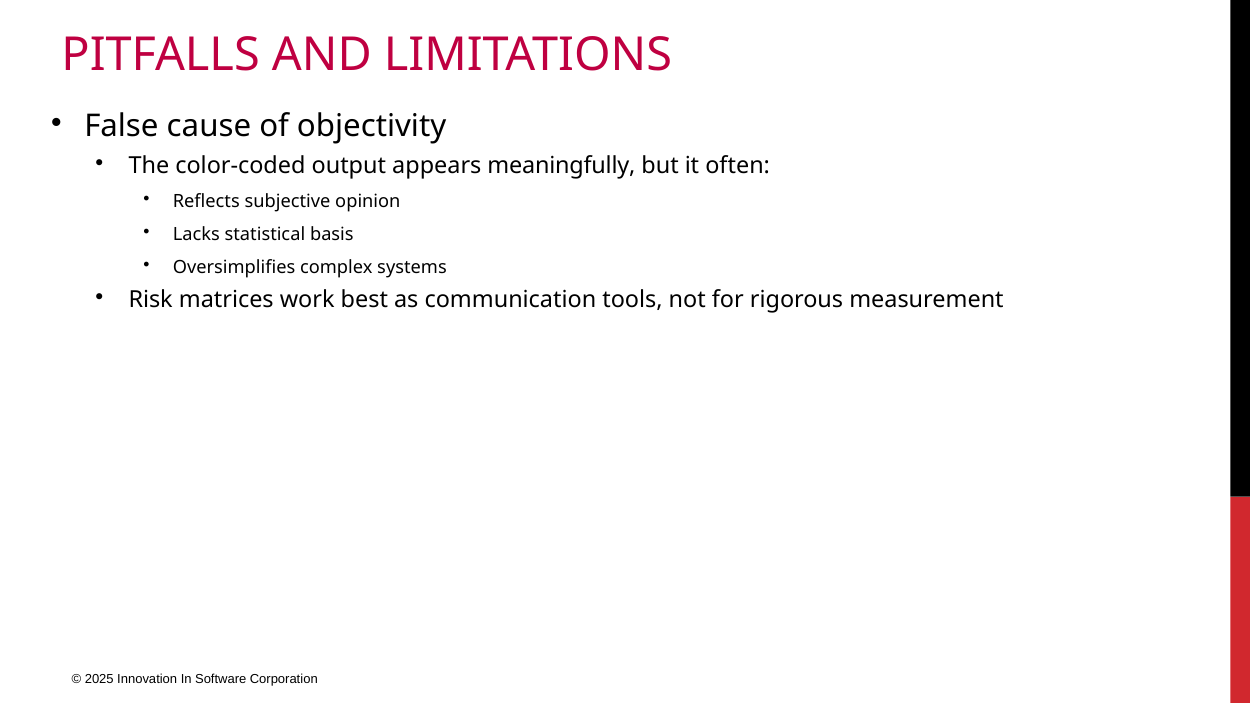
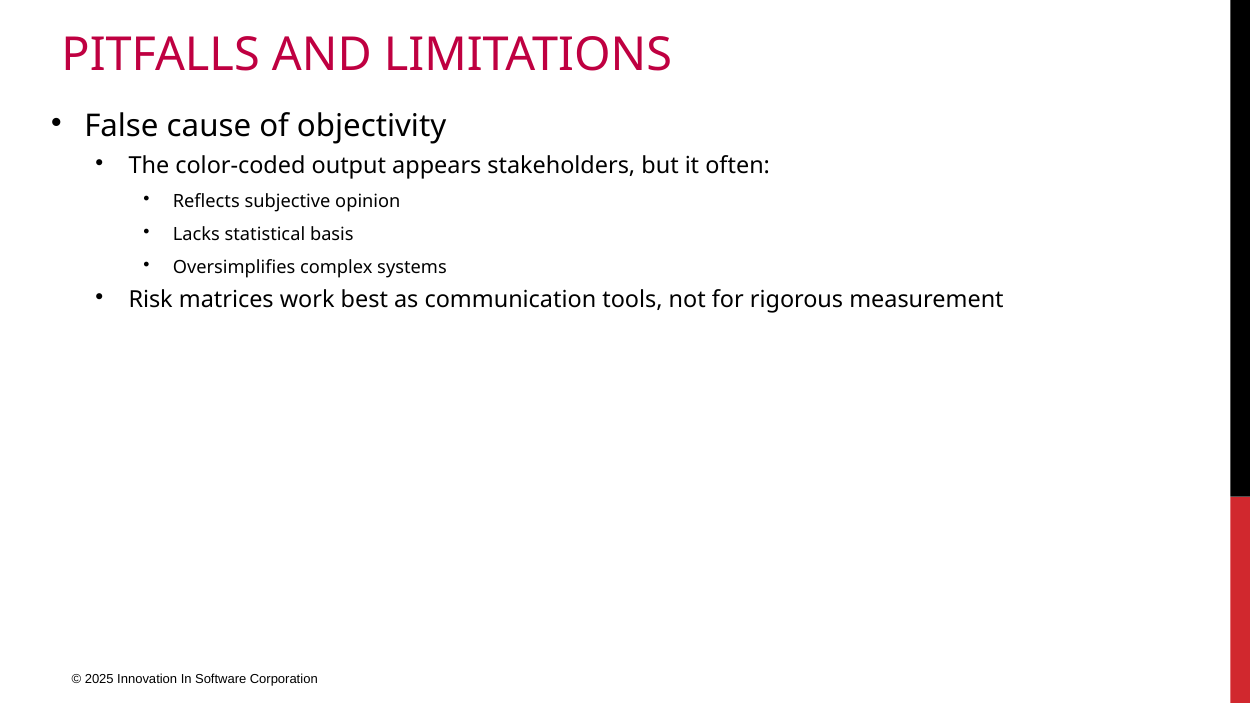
meaningfully: meaningfully -> stakeholders
